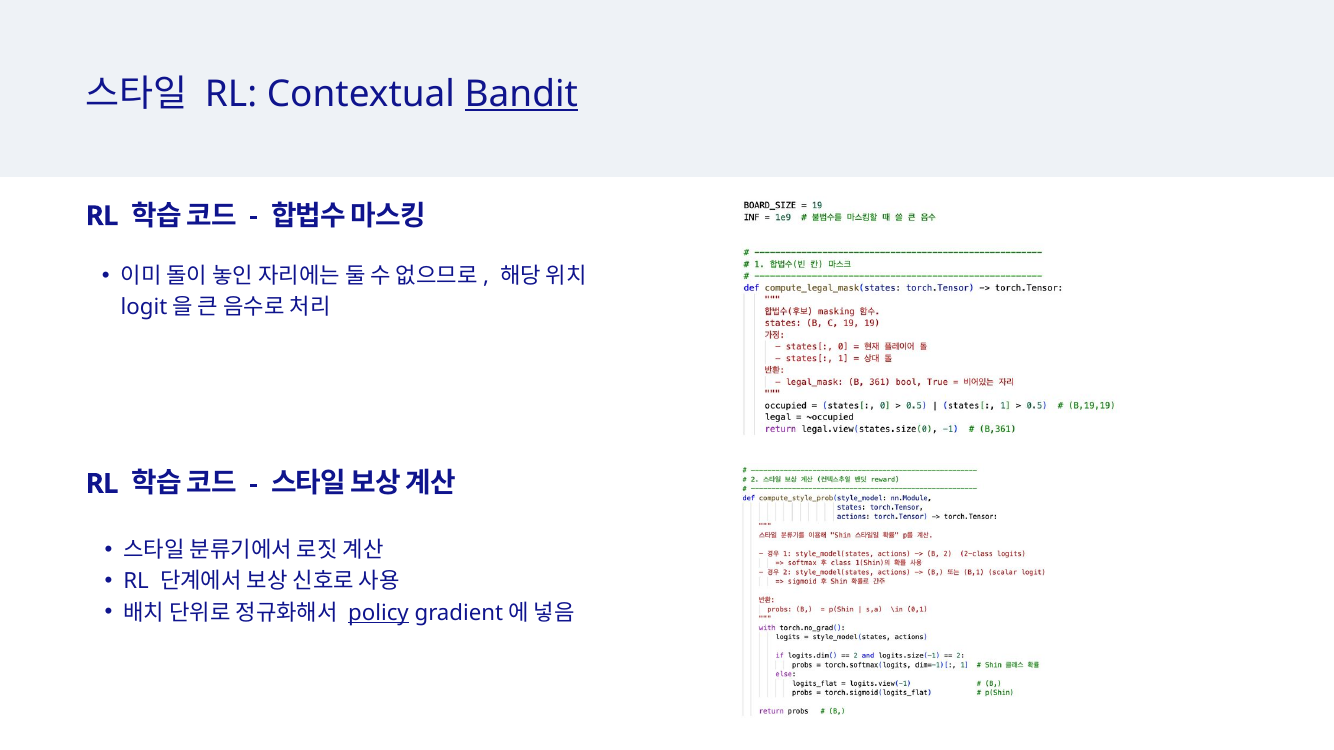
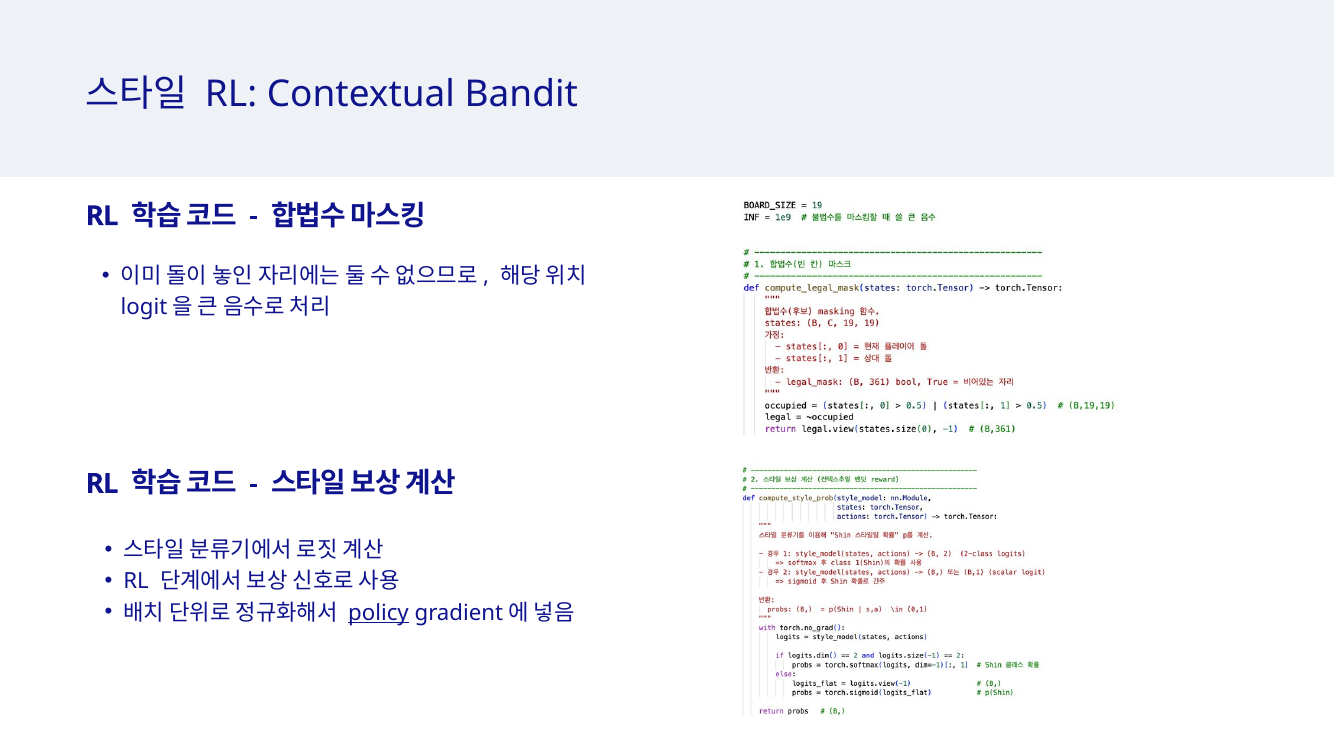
Bandit underline: present -> none
